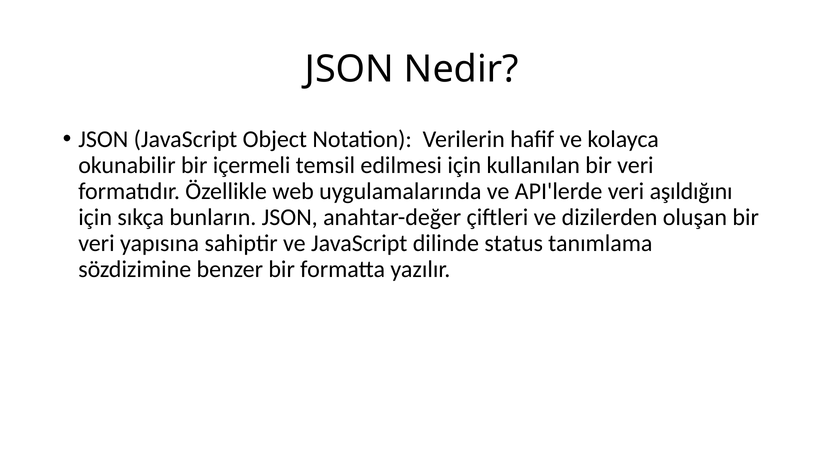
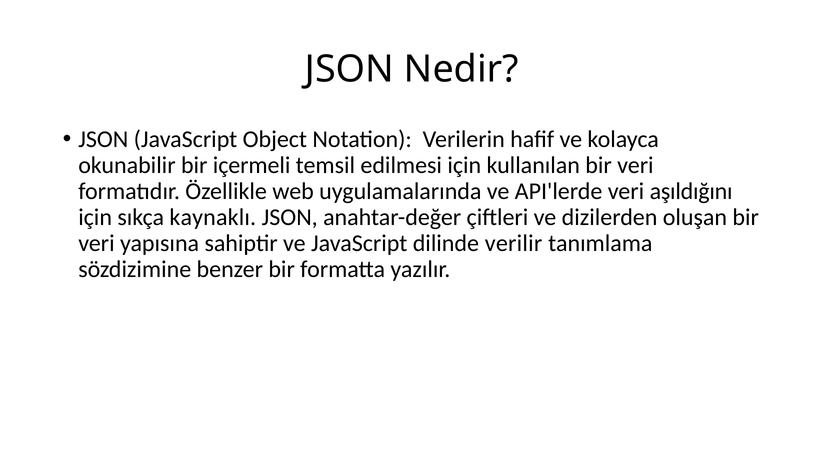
bunların: bunların -> kaynaklı
status: status -> verilir
